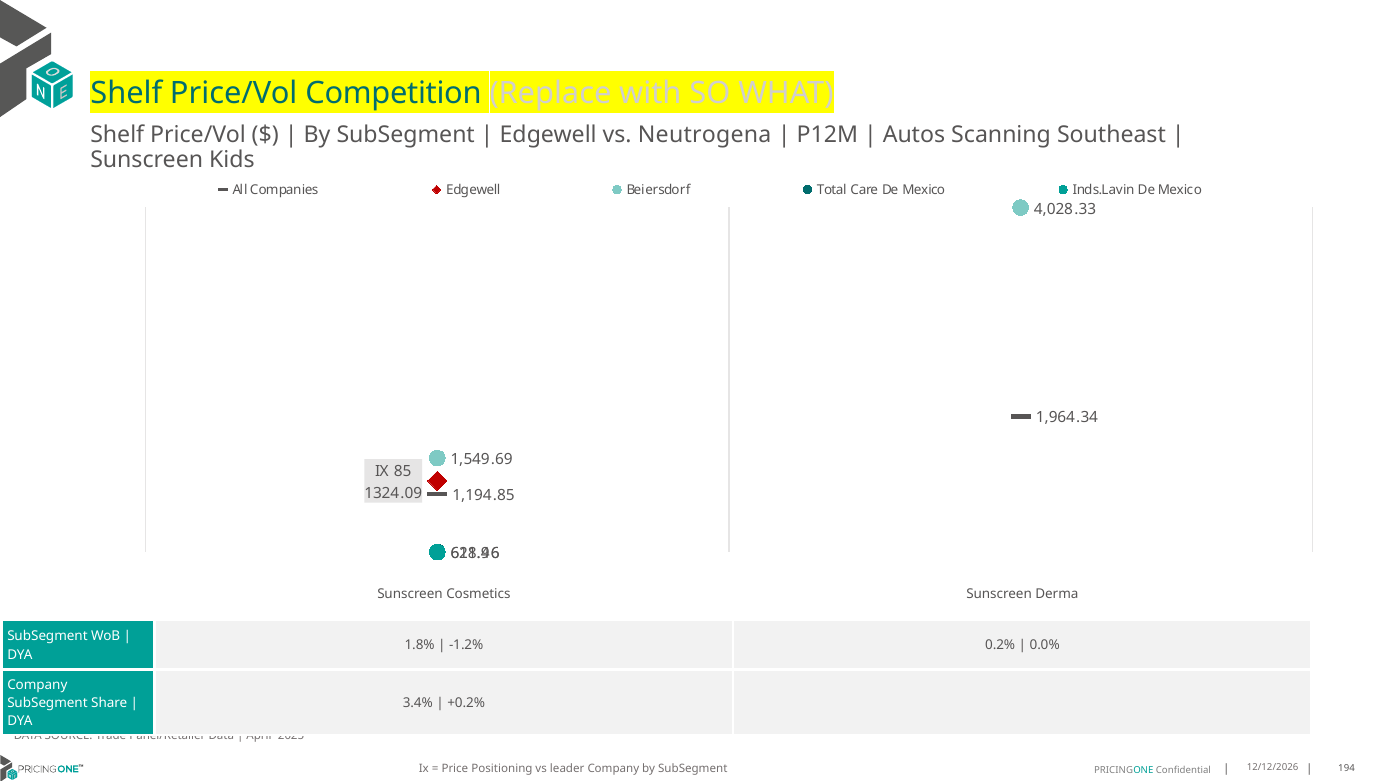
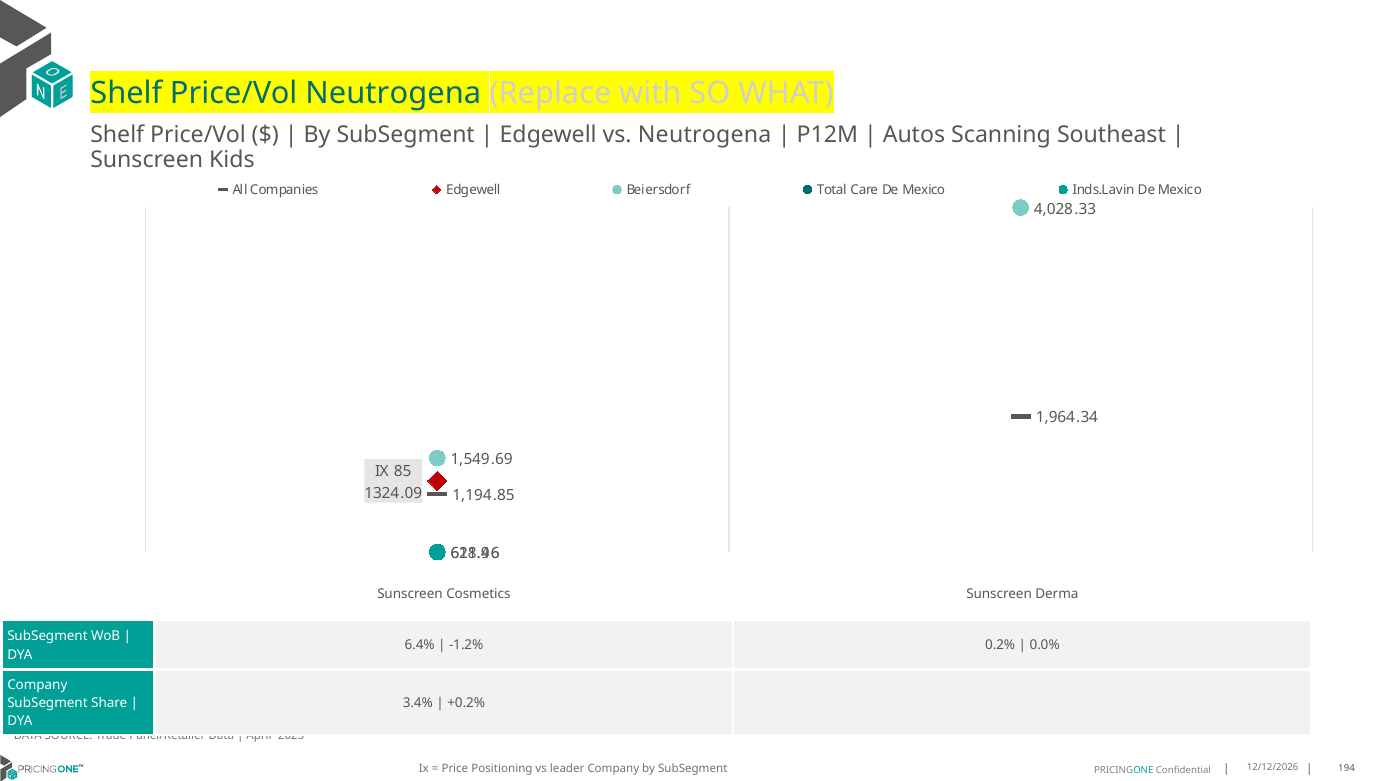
Price/Vol Competition: Competition -> Neutrogena
1.8%: 1.8% -> 6.4%
